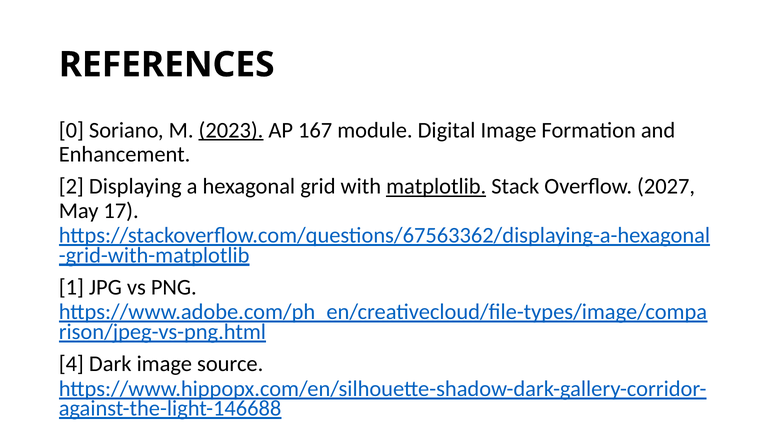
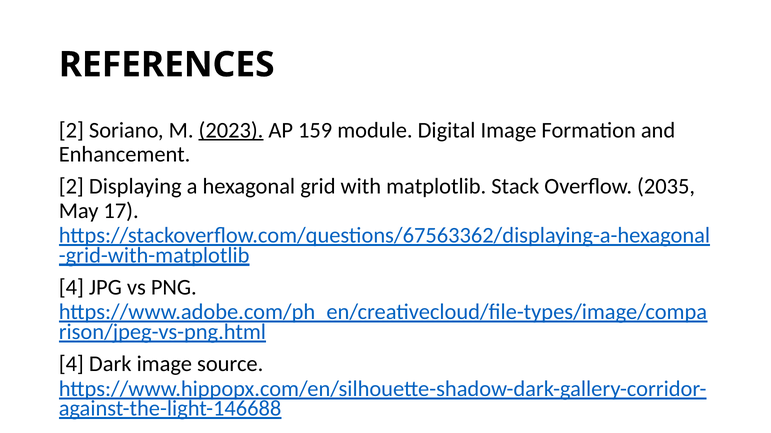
0 at (71, 130): 0 -> 2
167: 167 -> 159
matplotlib underline: present -> none
2027: 2027 -> 2035
1 at (71, 288): 1 -> 4
